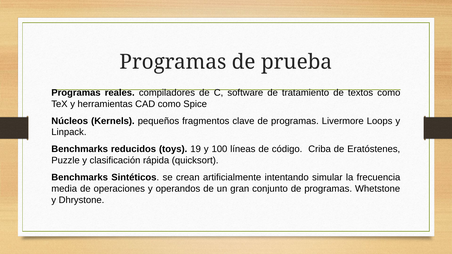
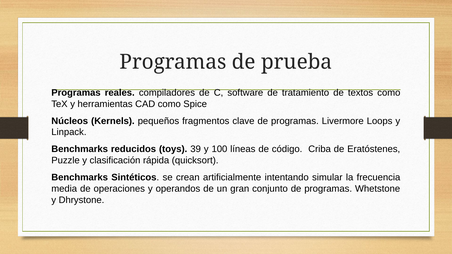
19: 19 -> 39
